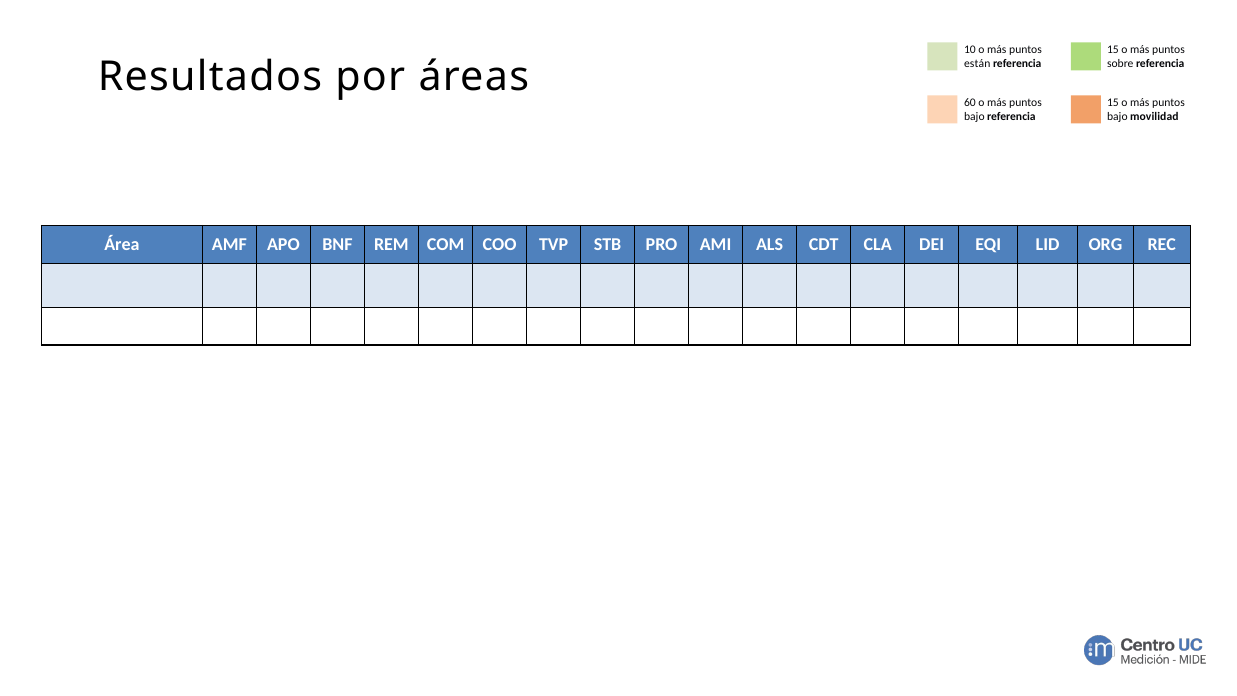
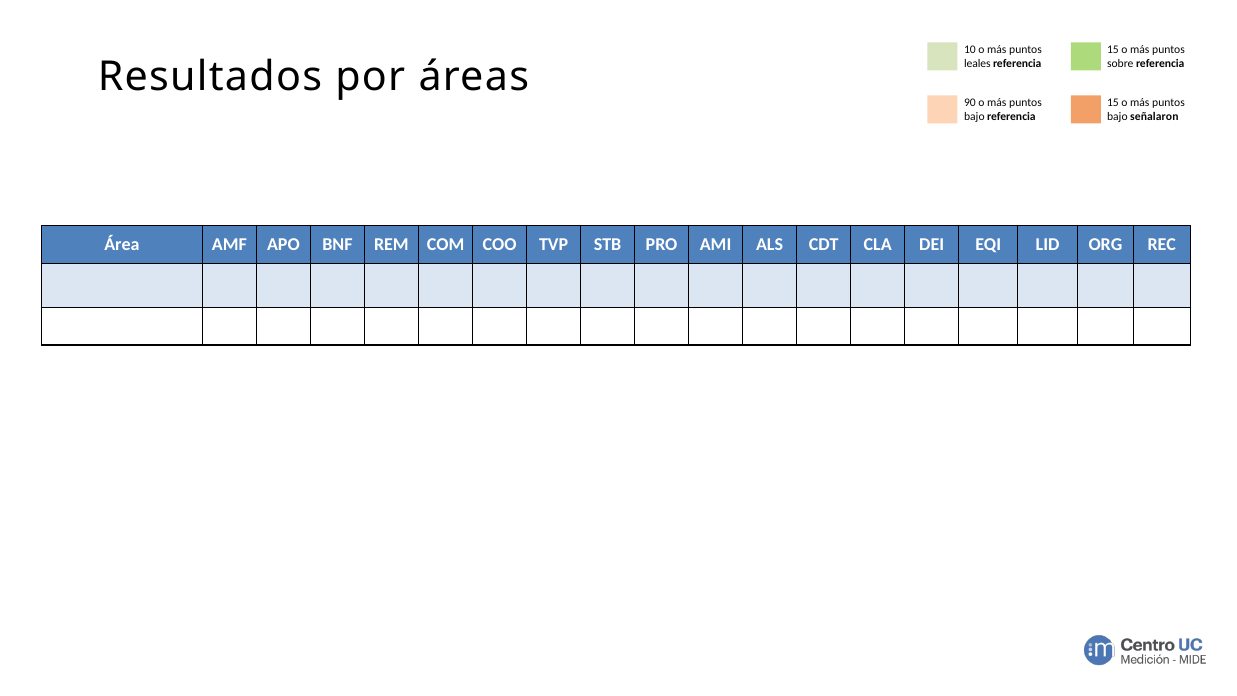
están: están -> leales
60: 60 -> 90
movilidad: movilidad -> señalaron
